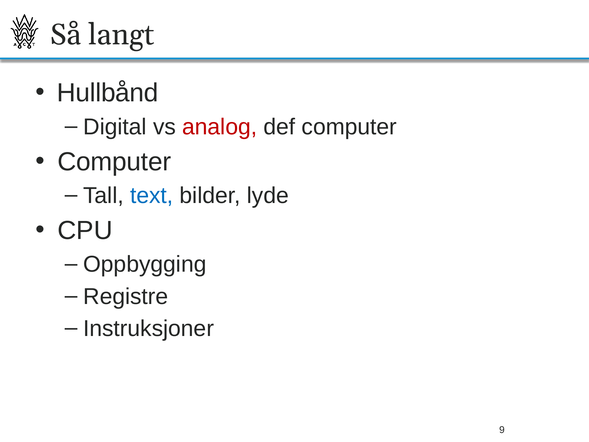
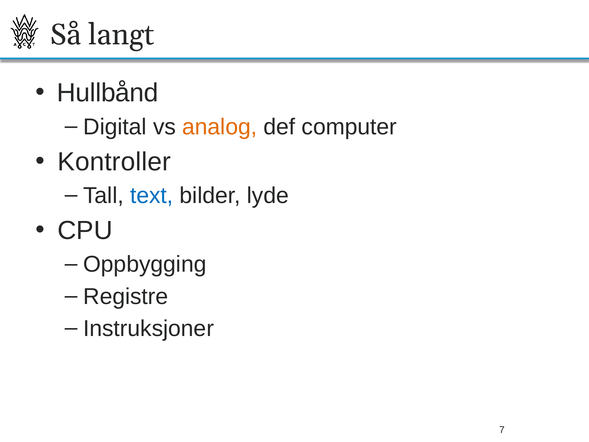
analog colour: red -> orange
Computer at (114, 162): Computer -> Kontroller
9: 9 -> 7
